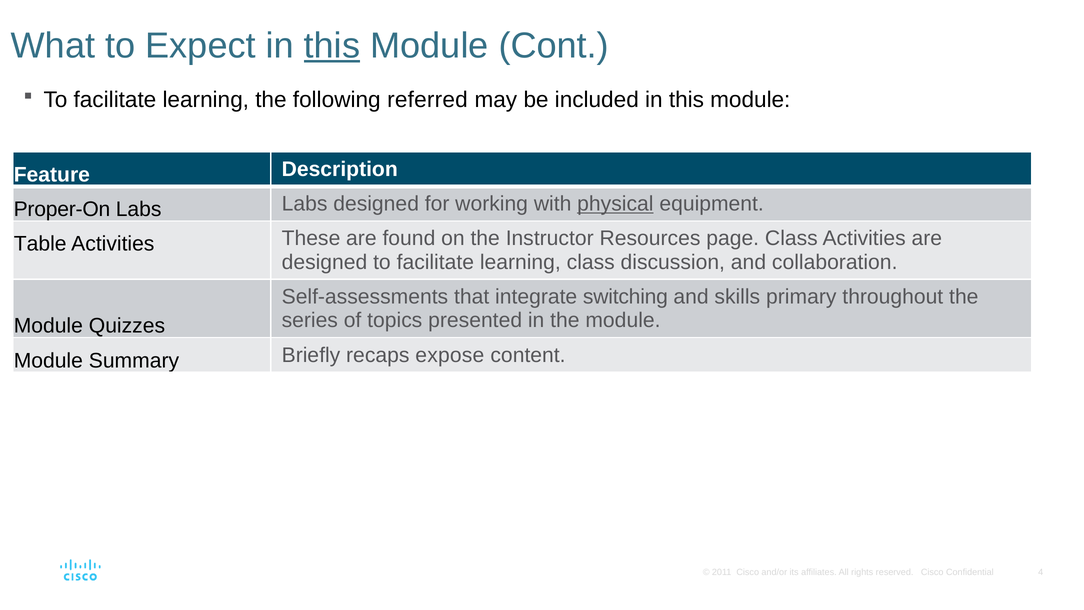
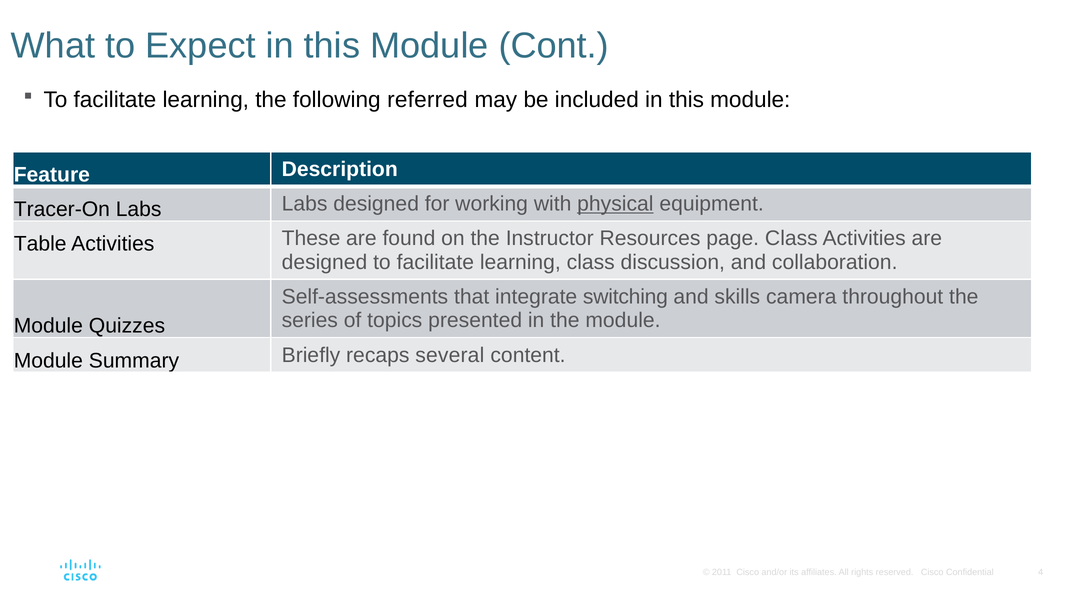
this at (332, 46) underline: present -> none
Proper-On: Proper-On -> Tracer-On
primary: primary -> camera
expose: expose -> several
